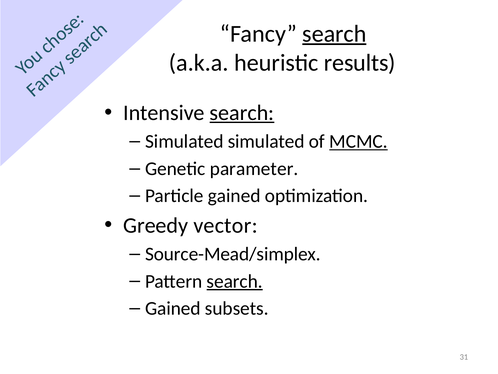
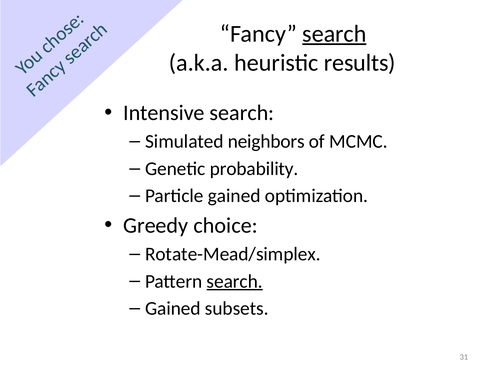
search at (242, 113) underline: present -> none
Simulated simulated: simulated -> neighbors
MCMC underline: present -> none
parameter: parameter -> probability
vector: vector -> choice
Source-Mead/simplex: Source-Mead/simplex -> Rotate-Mead/simplex
